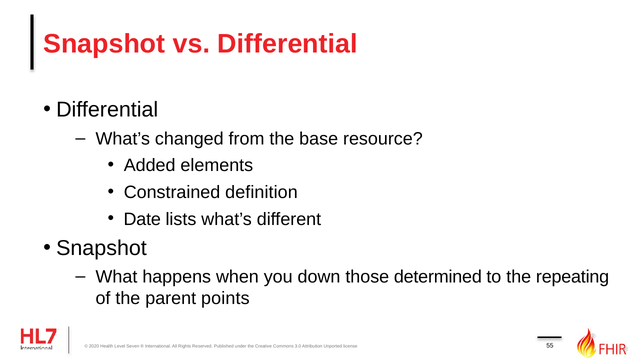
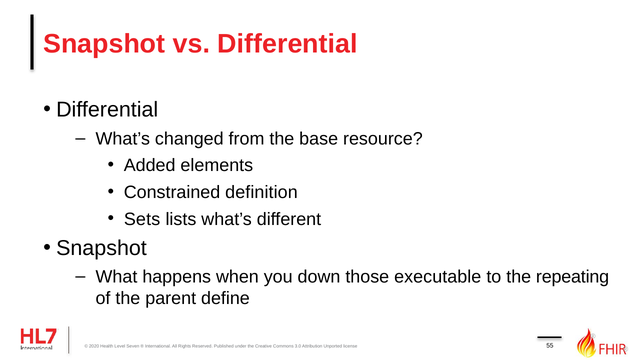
Date: Date -> Sets
determined: determined -> executable
points: points -> define
